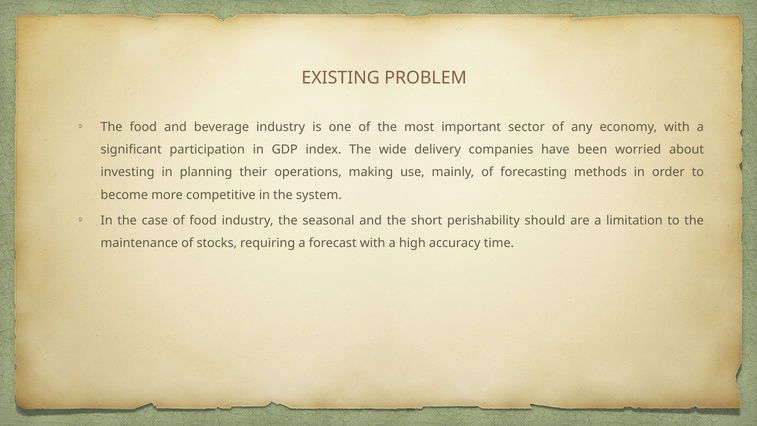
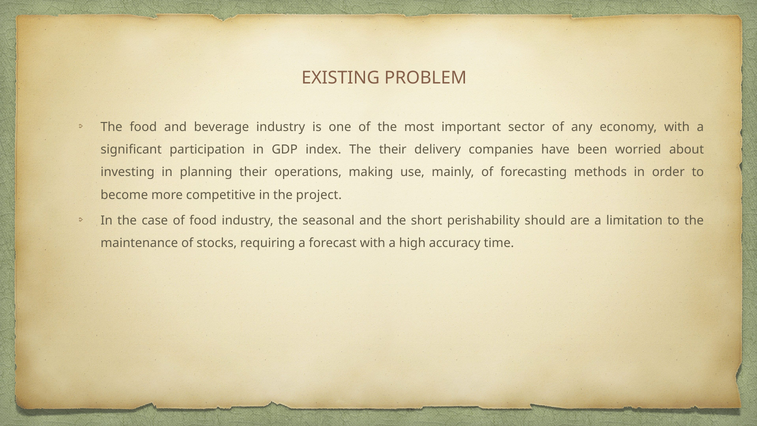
The wide: wide -> their
system: system -> project
